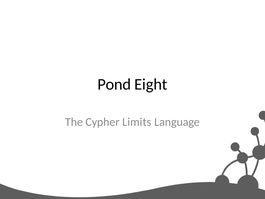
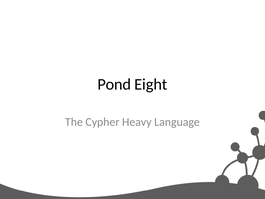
Limits: Limits -> Heavy
